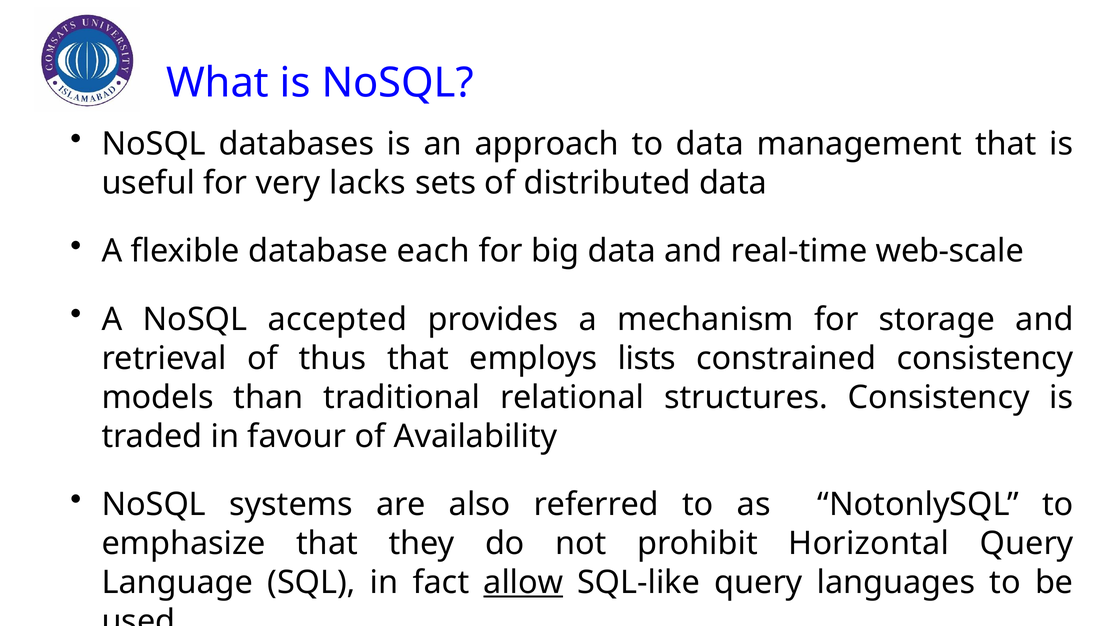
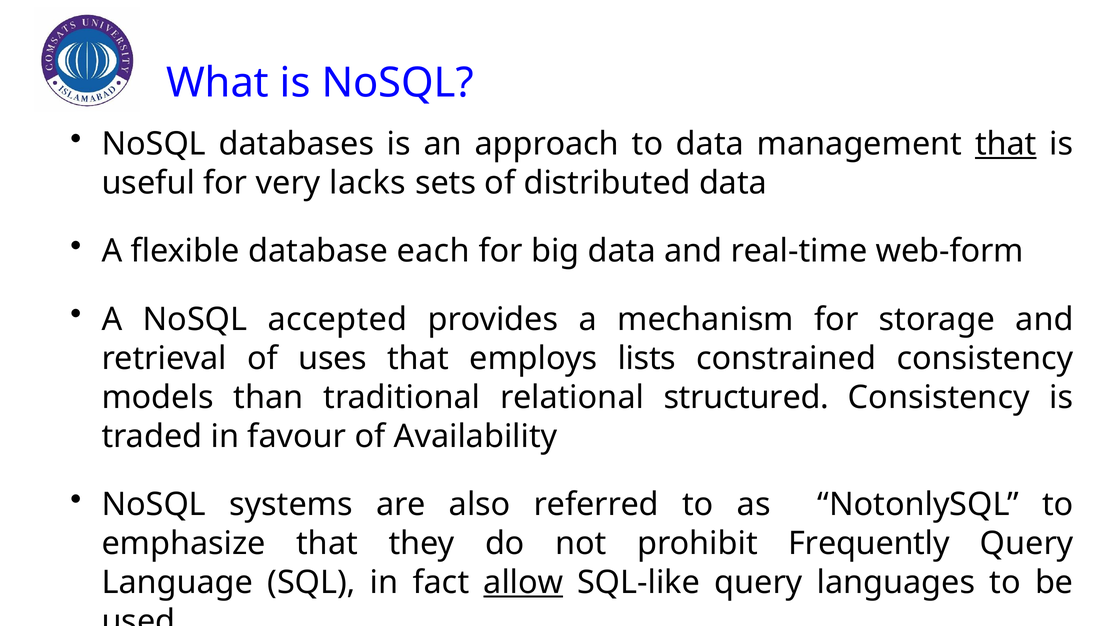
that at (1006, 144) underline: none -> present
web-scale: web-scale -> web-form
thus: thus -> uses
structures: structures -> structured
Horizontal: Horizontal -> Frequently
